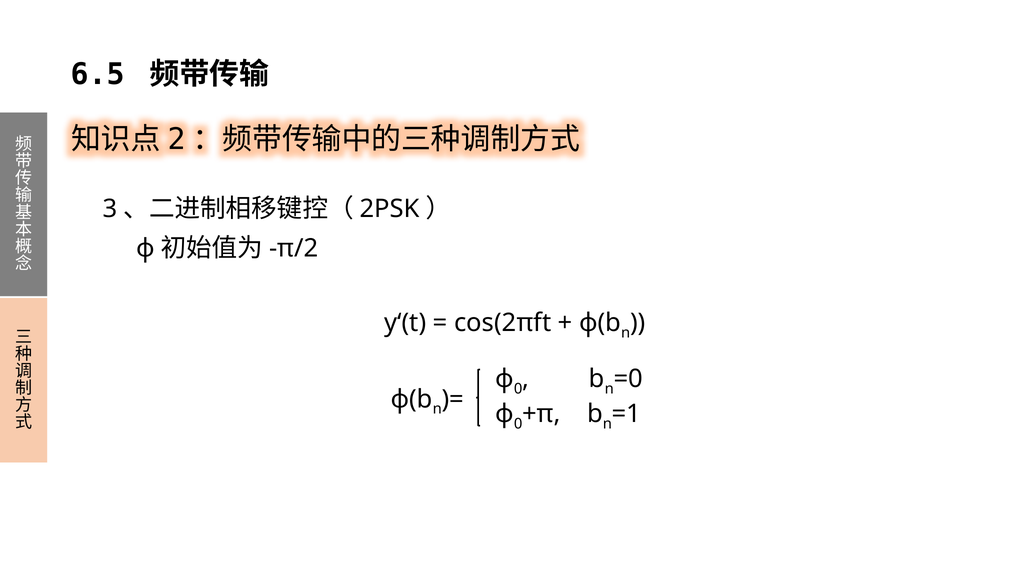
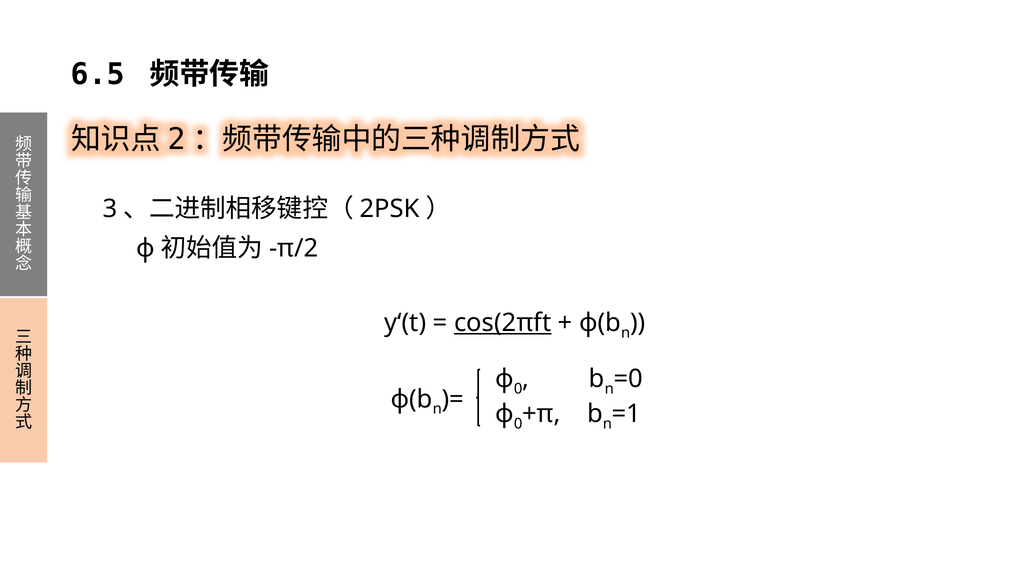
cos(2πft underline: none -> present
